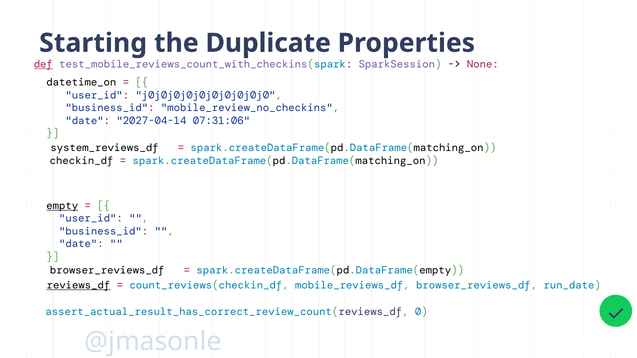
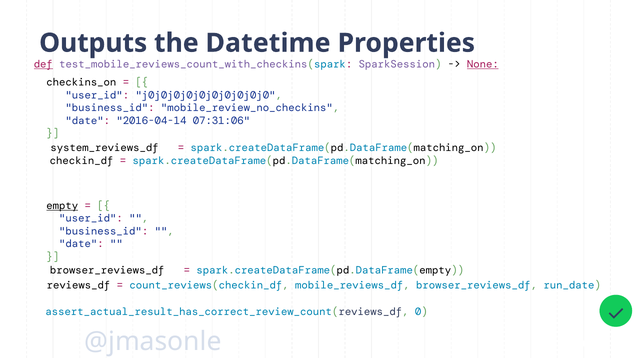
Starting: Starting -> Outputs
Duplicate: Duplicate -> Datetime
None underline: none -> present
datetime_on: datetime_on -> checkins_on
2027-04-14: 2027-04-14 -> 2016-04-14
reviews_df underline: present -> none
